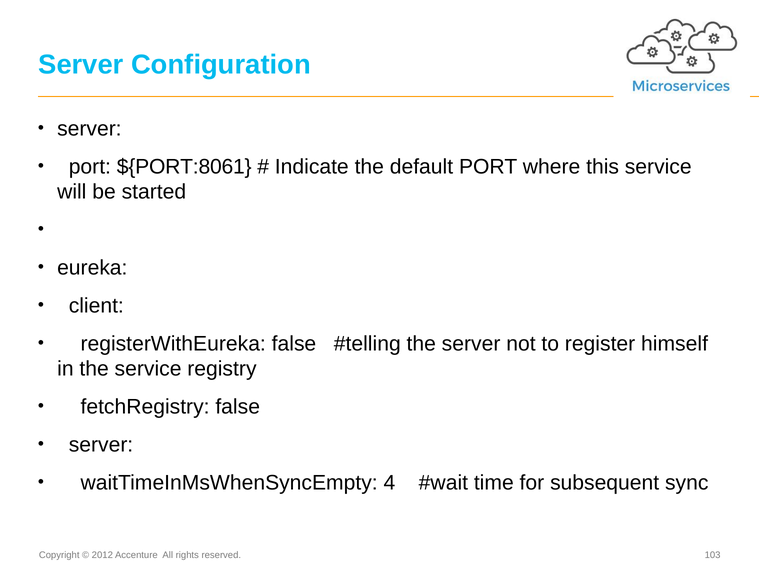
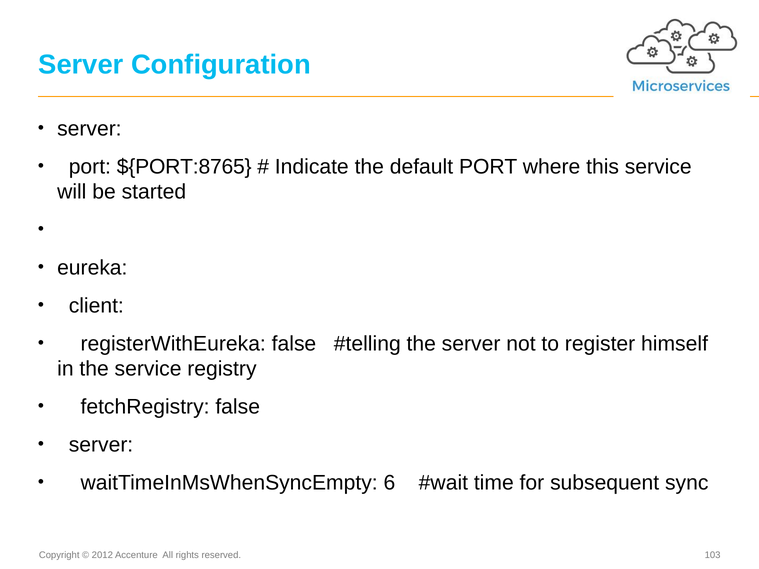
${PORT:8061: ${PORT:8061 -> ${PORT:8765
4: 4 -> 6
